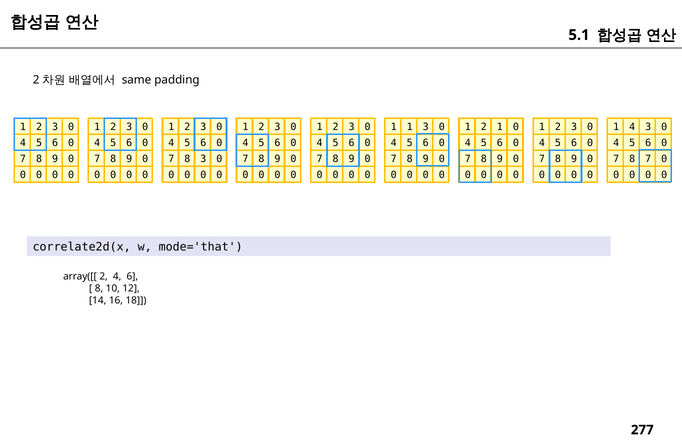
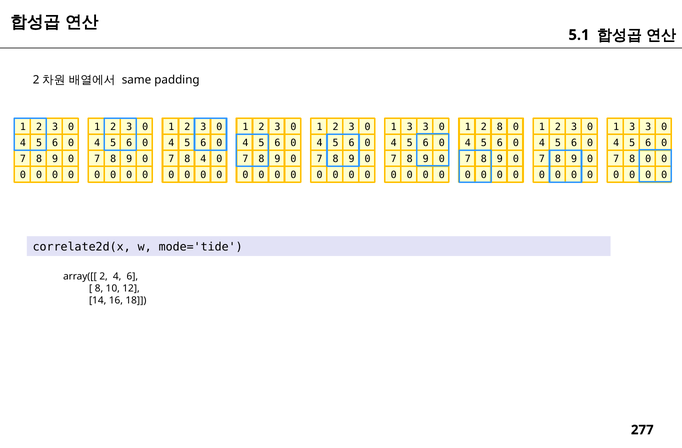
1 at (410, 127): 1 -> 3
2 1: 1 -> 8
4 at (632, 127): 4 -> 3
7 8 3: 3 -> 4
8 7: 7 -> 0
mode='that: mode='that -> mode='tide
